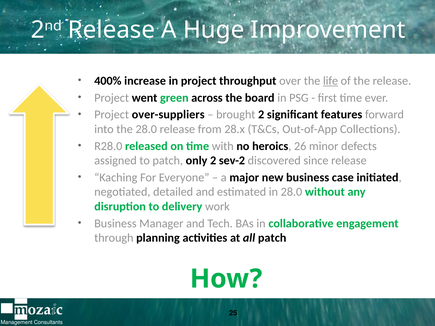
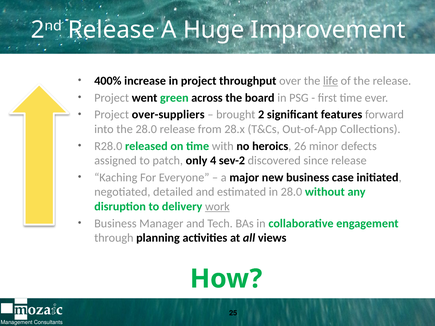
only 2: 2 -> 4
work underline: none -> present
all patch: patch -> views
